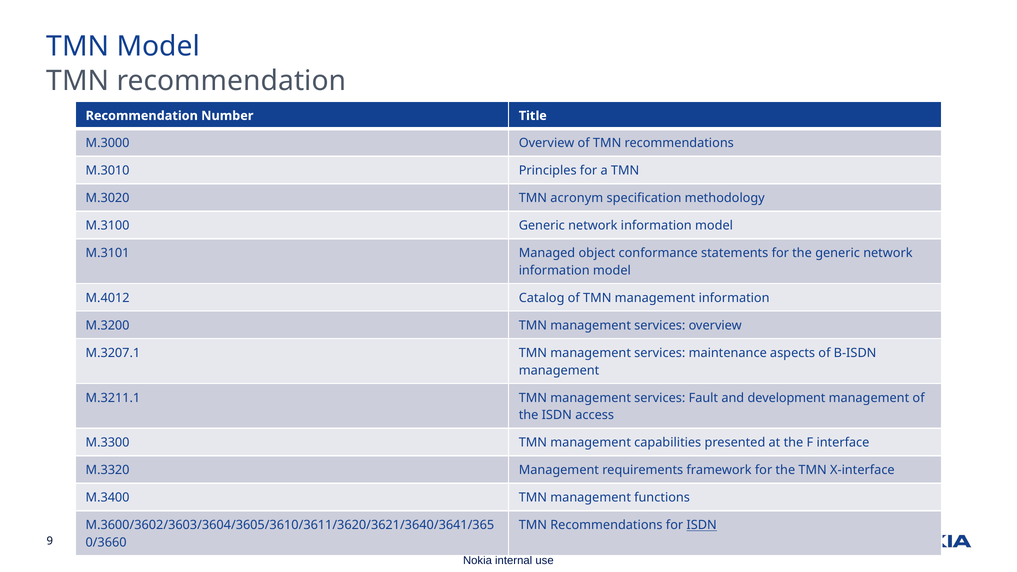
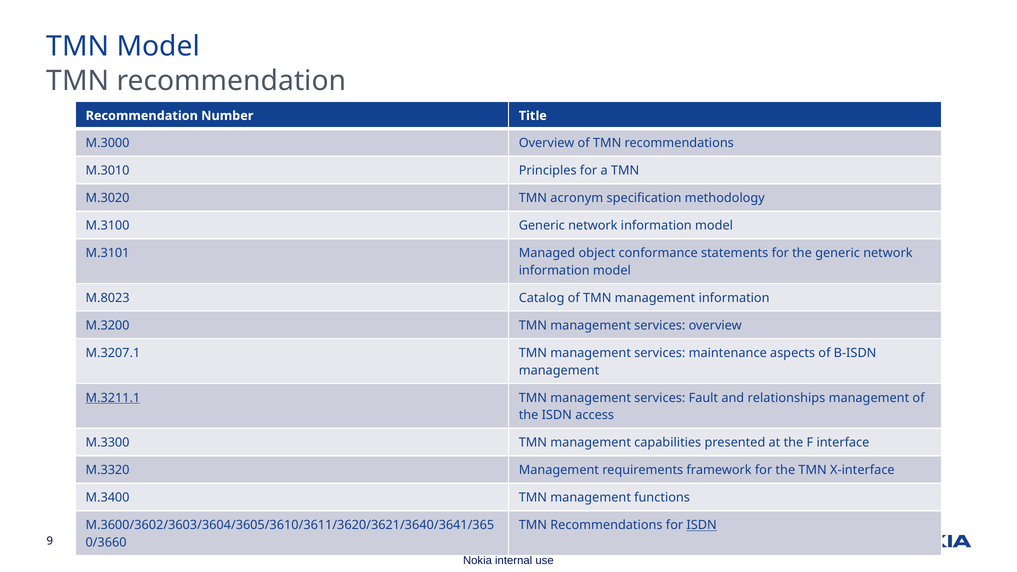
M.4012: M.4012 -> M.8023
M.3211.1 underline: none -> present
development: development -> relationships
